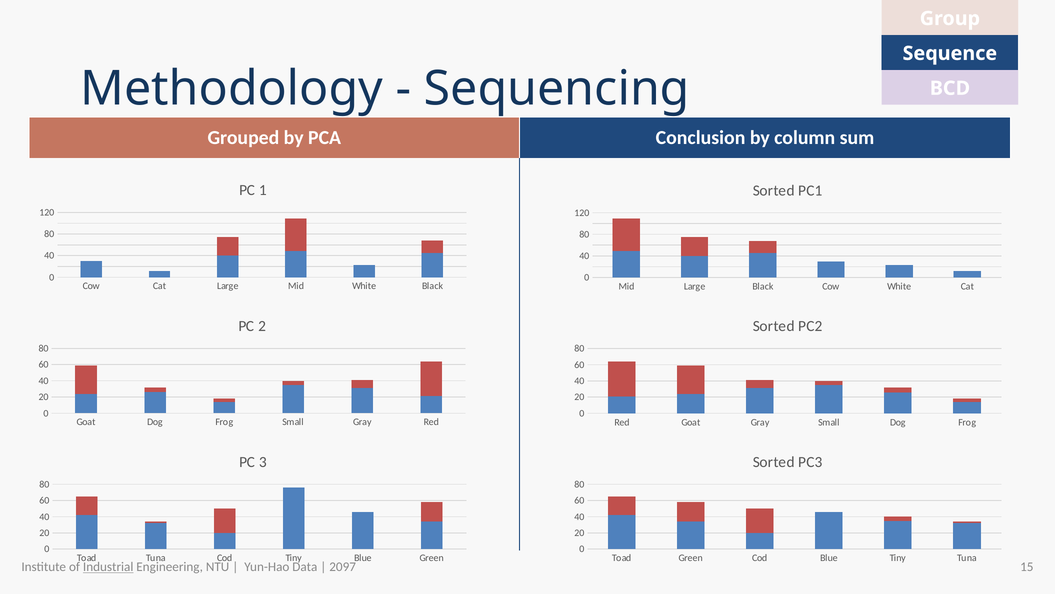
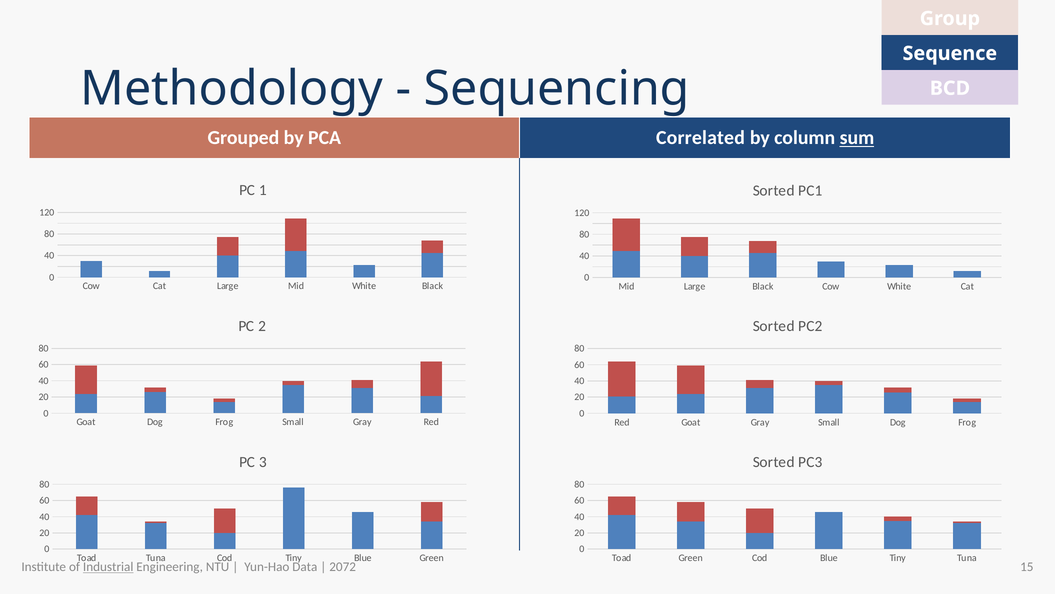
Conclusion: Conclusion -> Correlated
sum underline: none -> present
2097: 2097 -> 2072
